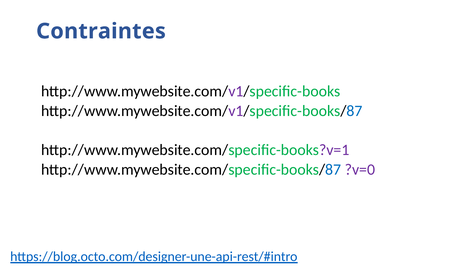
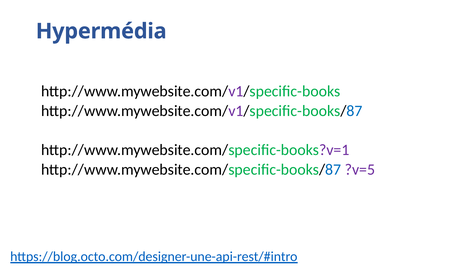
Contraintes: Contraintes -> Hypermédia
?v=0: ?v=0 -> ?v=5
